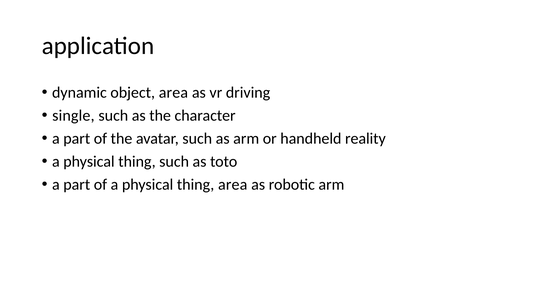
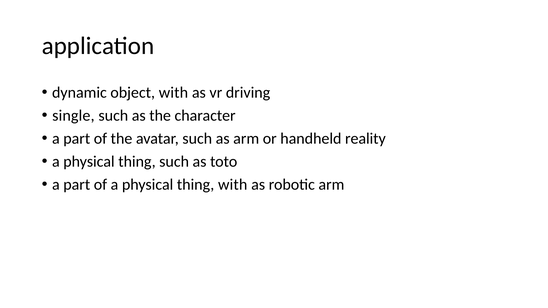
object area: area -> with
thing area: area -> with
